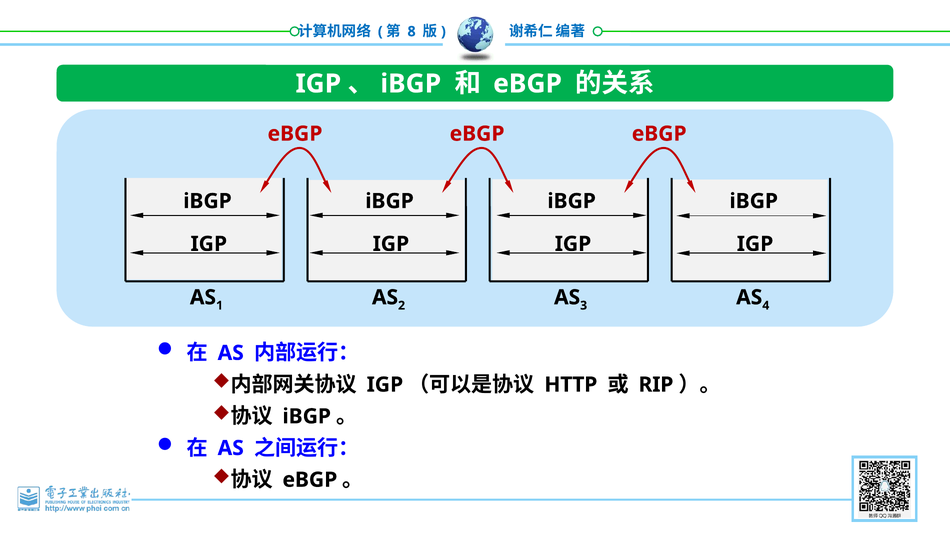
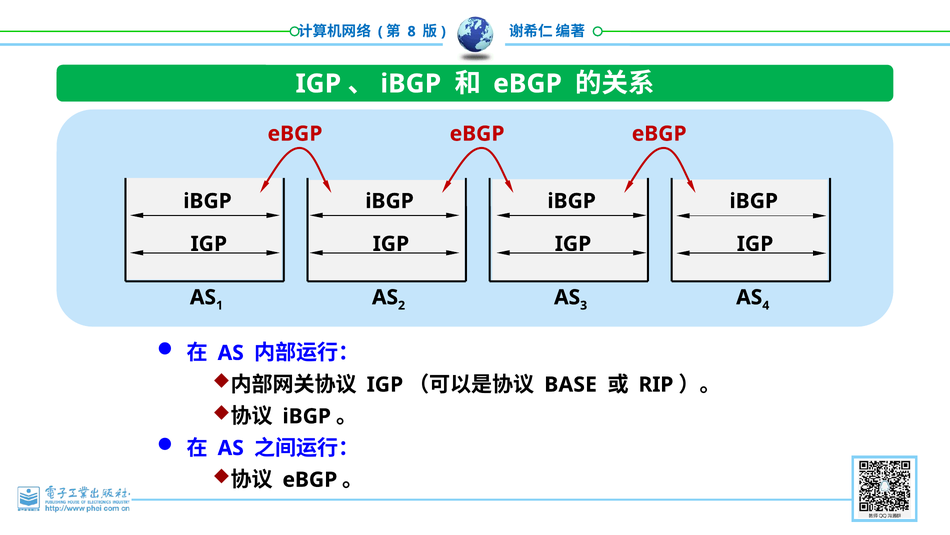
HTTP: HTTP -> BASE
